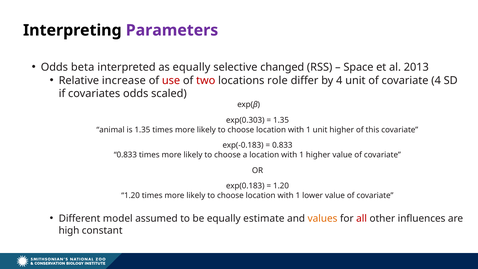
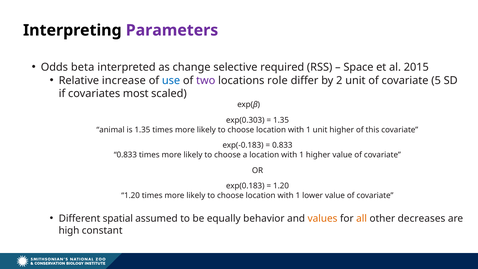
as equally: equally -> change
changed: changed -> required
2013: 2013 -> 2015
use colour: red -> blue
two colour: red -> purple
by 4: 4 -> 2
covariate 4: 4 -> 5
covariates odds: odds -> most
model: model -> spatial
estimate: estimate -> behavior
all colour: red -> orange
influences: influences -> decreases
